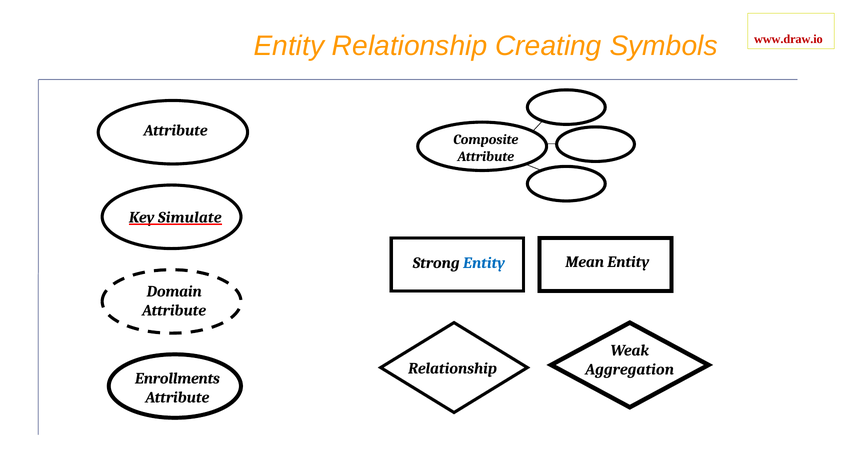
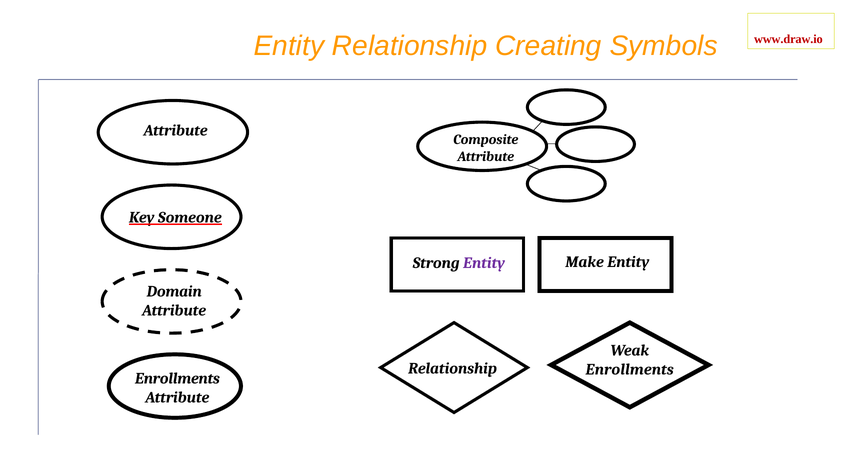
Simulate: Simulate -> Someone
Mean: Mean -> Make
Entity at (484, 263) colour: blue -> purple
Aggregation at (630, 369): Aggregation -> Enrollments
